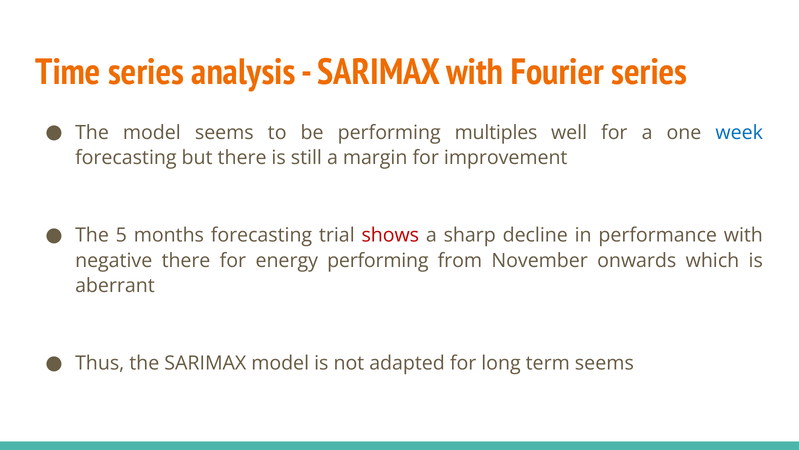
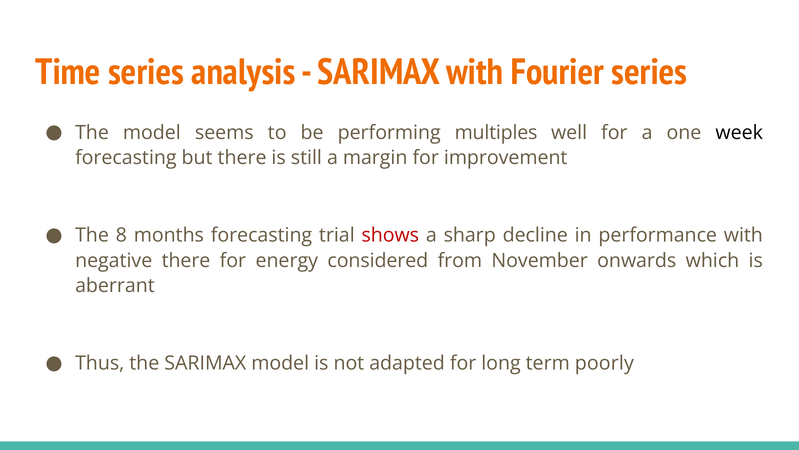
week colour: blue -> black
5: 5 -> 8
energy performing: performing -> considered
term seems: seems -> poorly
